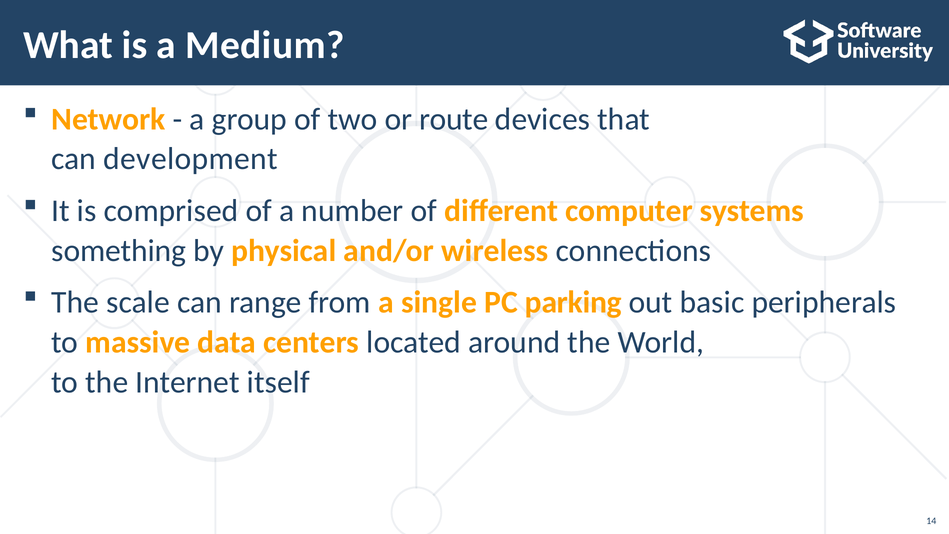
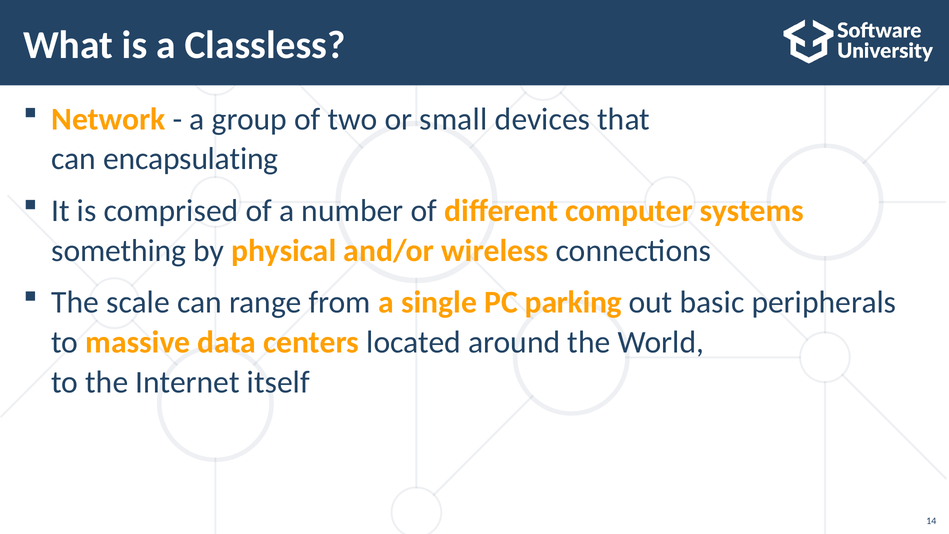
Medium: Medium -> Classless
route: route -> small
development: development -> encapsulating
